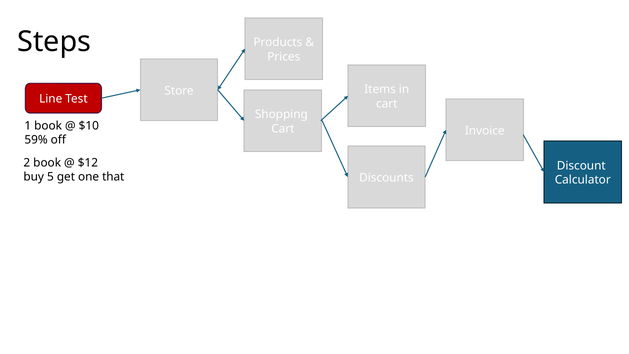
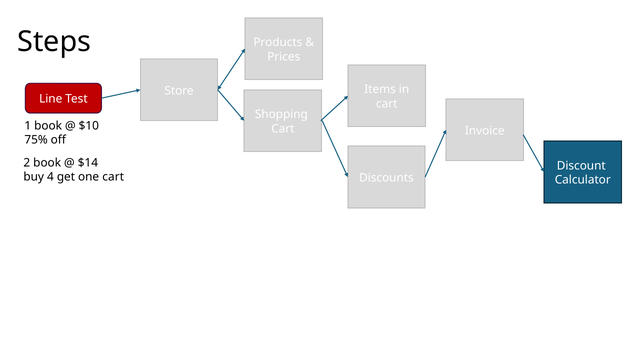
59%: 59% -> 75%
$12: $12 -> $14
5: 5 -> 4
one that: that -> cart
